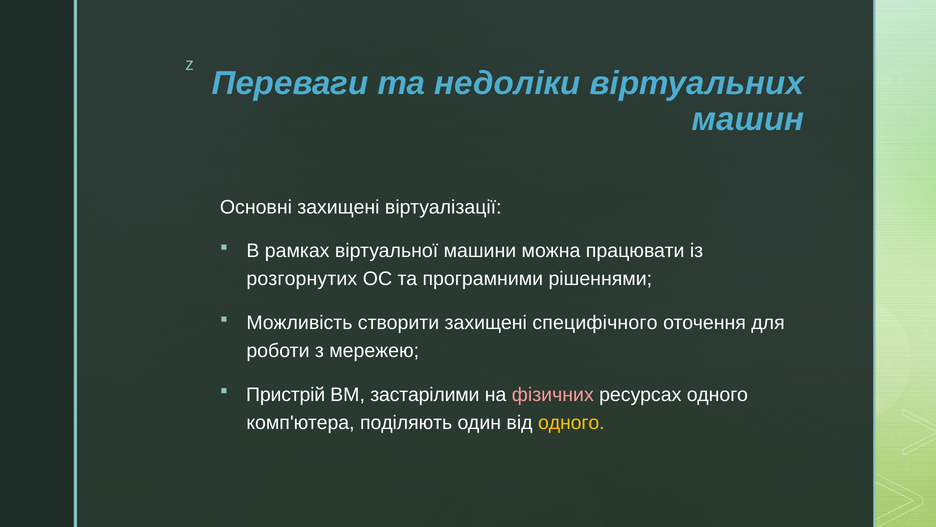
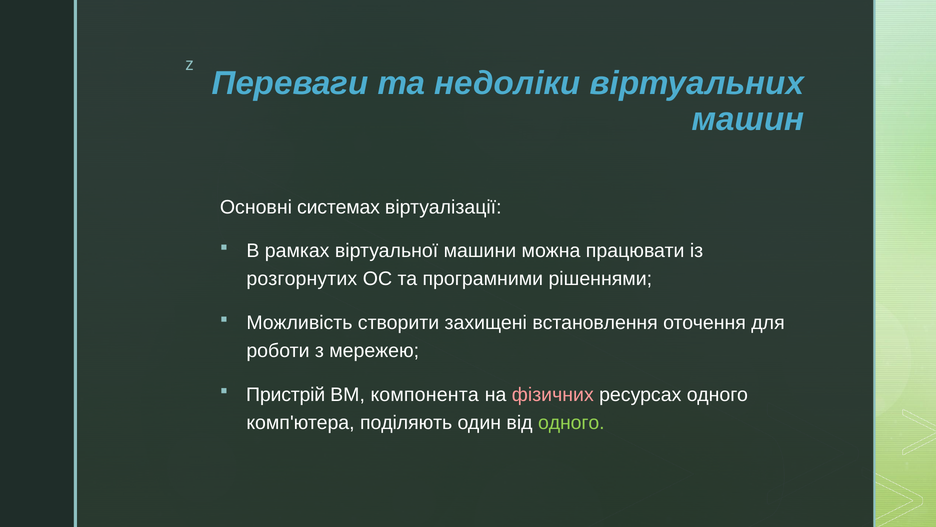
Основні захищені: захищені -> системах
специфічного: специфічного -> встановлення
застарілими: застарілими -> компонента
одного at (571, 422) colour: yellow -> light green
